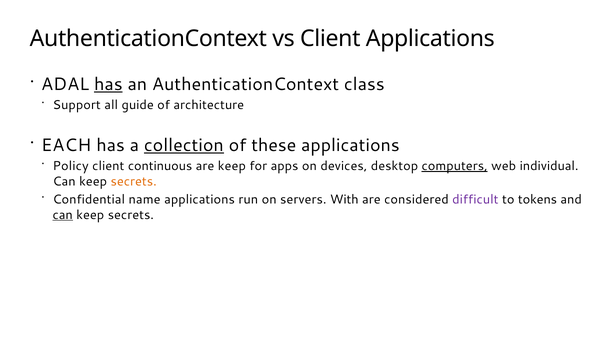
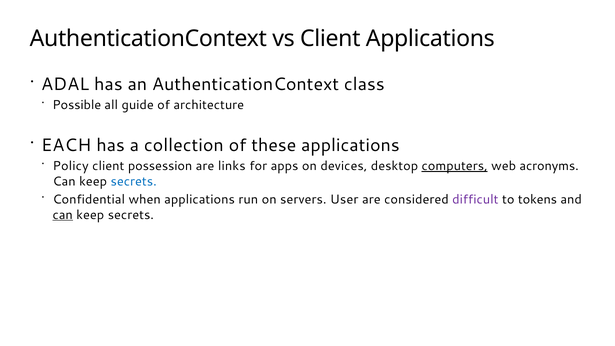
has at (108, 84) underline: present -> none
Support: Support -> Possible
collection underline: present -> none
continuous: continuous -> possession
are keep: keep -> links
individual: individual -> acronyms
secrets at (134, 181) colour: orange -> blue
name: name -> when
With: With -> User
